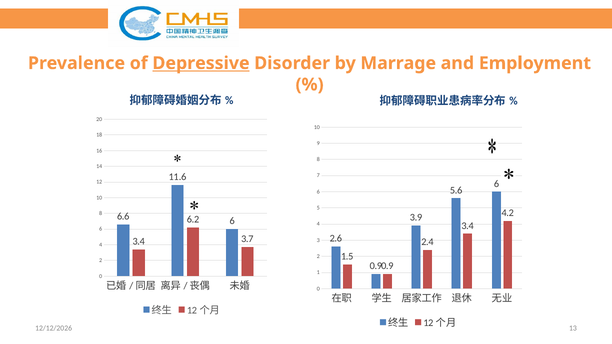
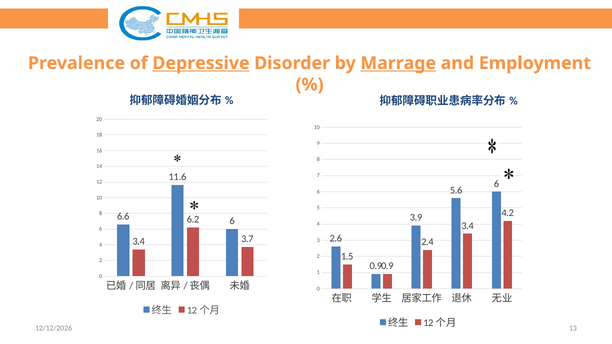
Marrage underline: none -> present
